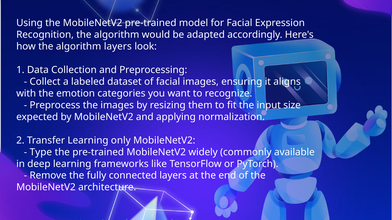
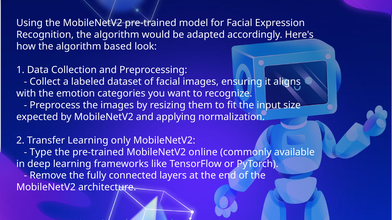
algorithm layers: layers -> based
widely: widely -> online
